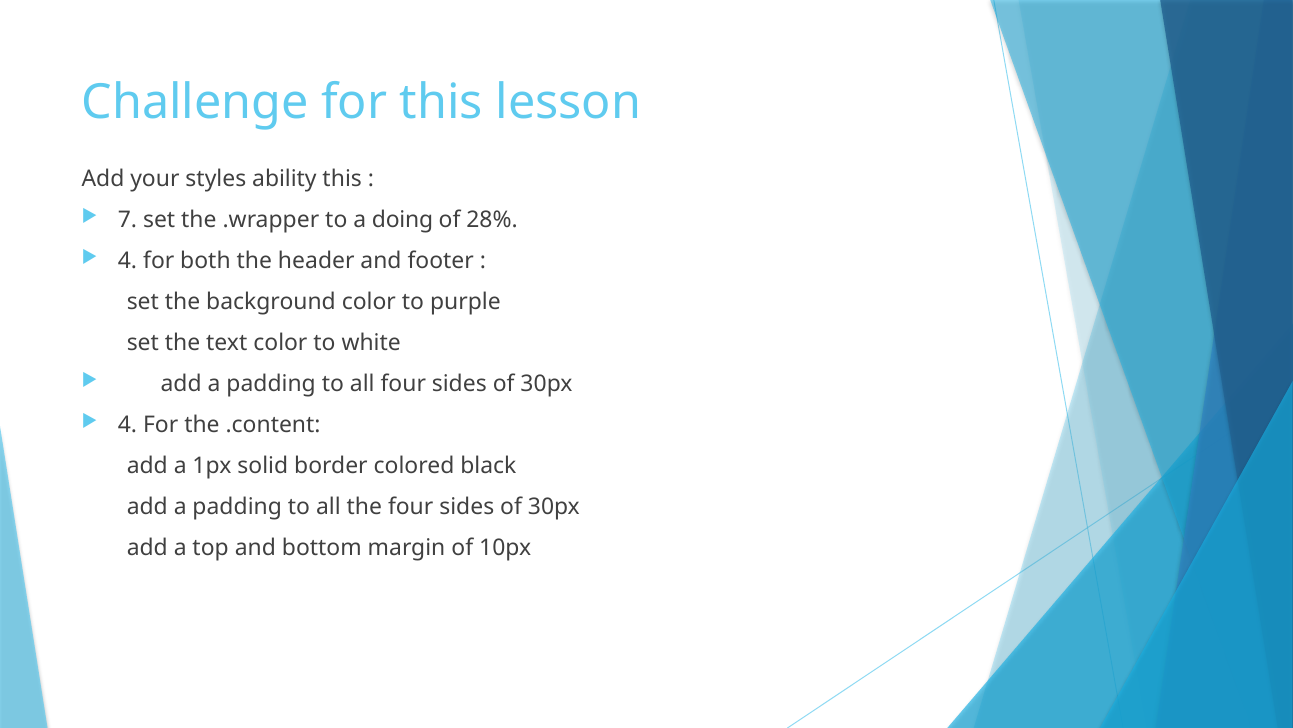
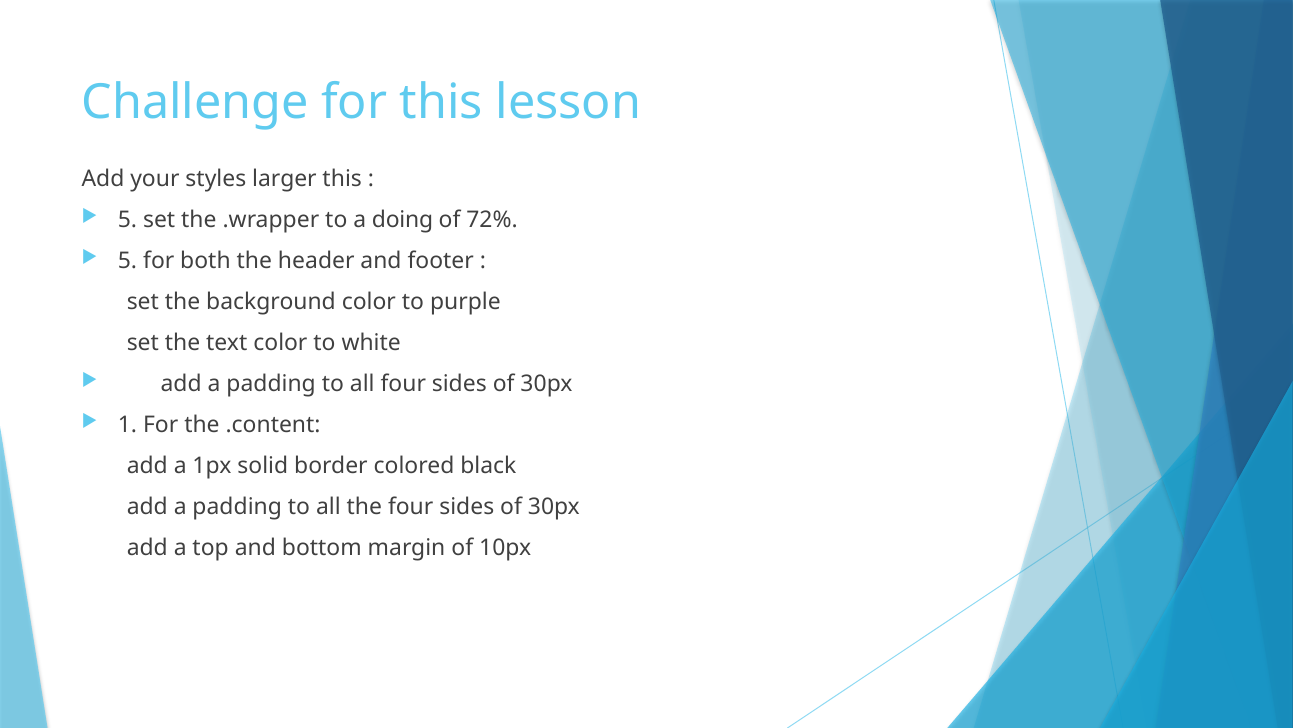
ability: ability -> larger
7 at (128, 220): 7 -> 5
28%: 28% -> 72%
4 at (128, 261): 4 -> 5
4 at (128, 425): 4 -> 1
